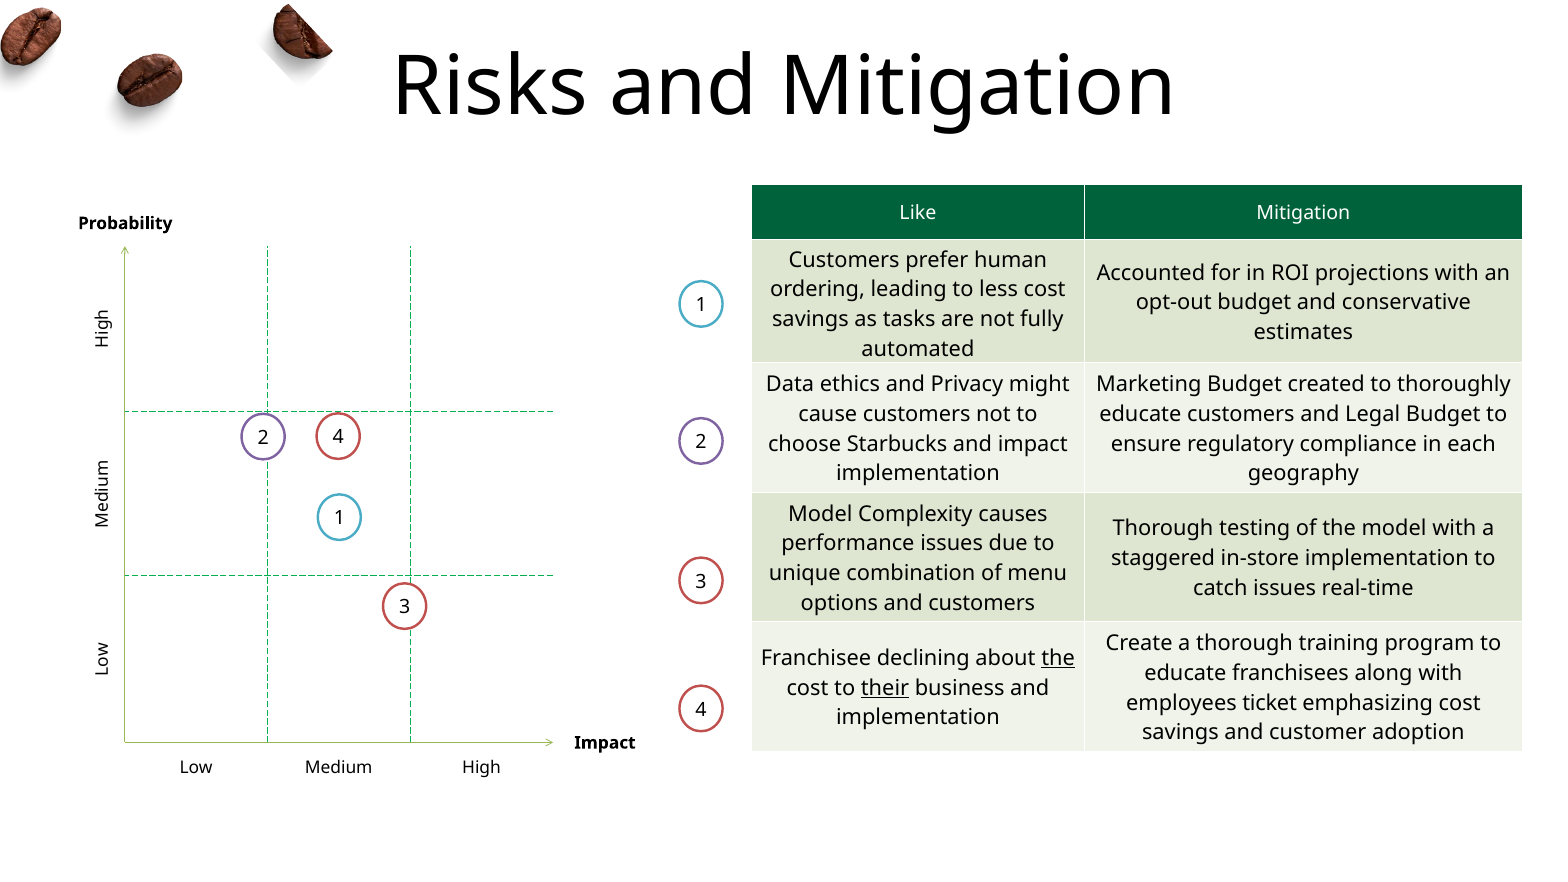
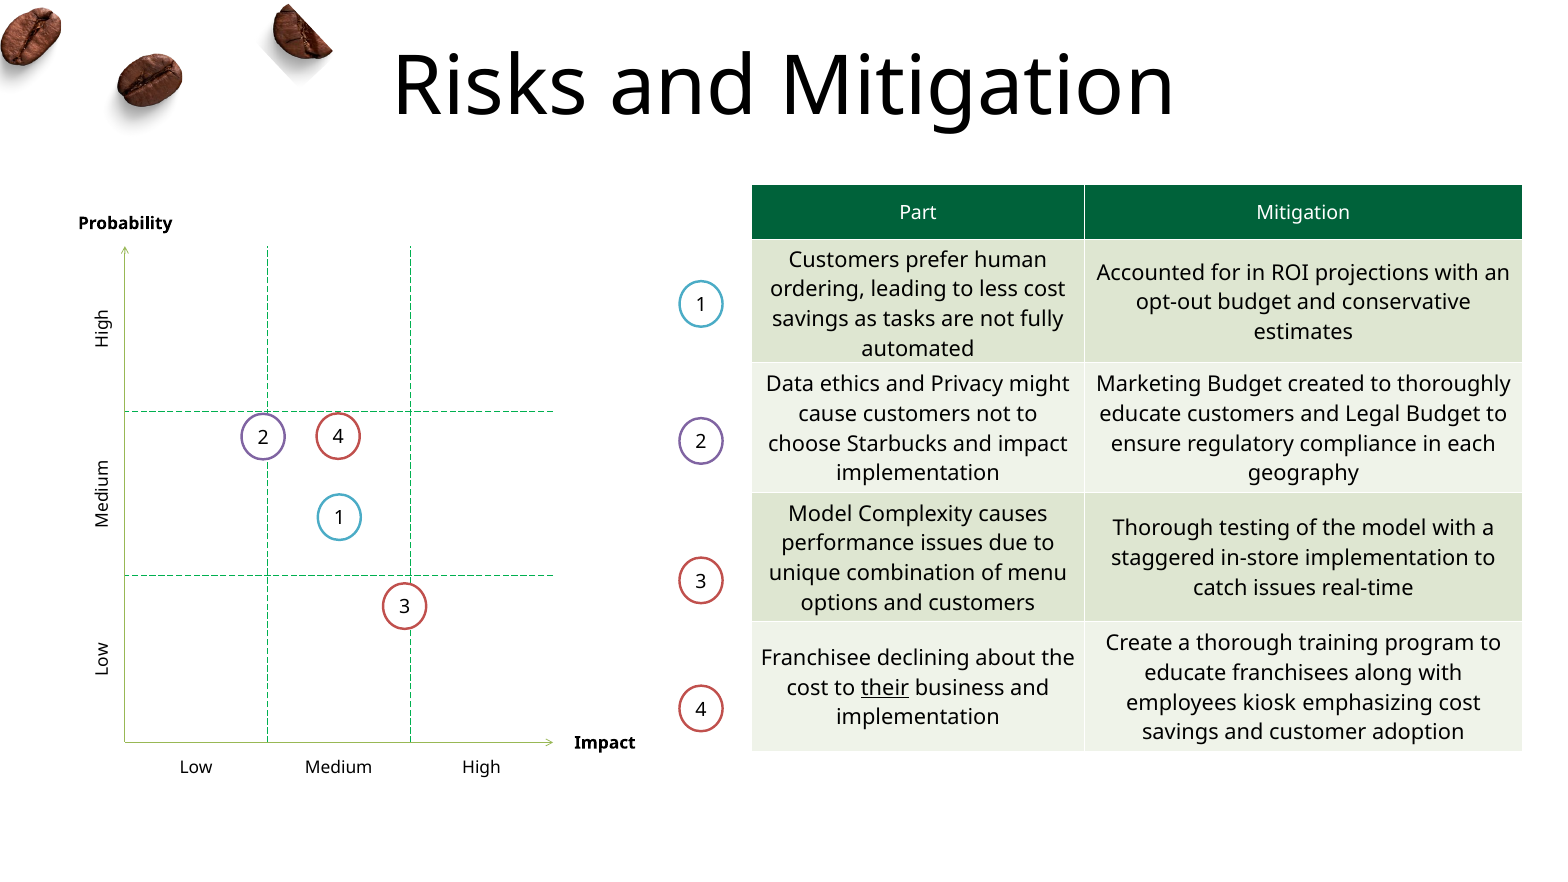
Like: Like -> Part
the at (1058, 658) underline: present -> none
ticket: ticket -> kiosk
